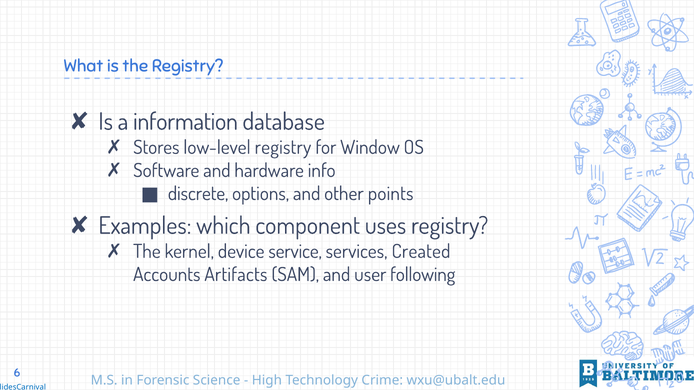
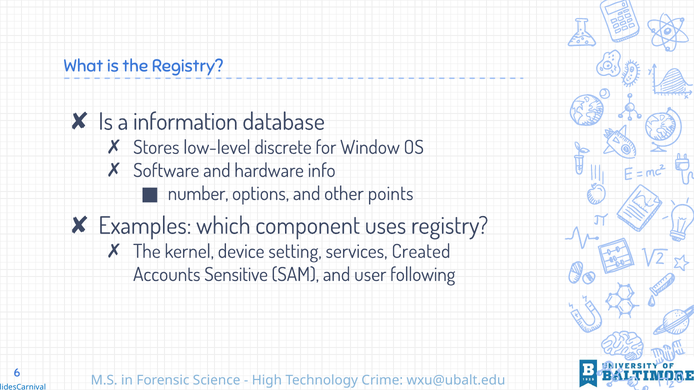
low-level registry: registry -> discrete
discrete: discrete -> number
service: service -> setting
Artifacts: Artifacts -> Sensitive
